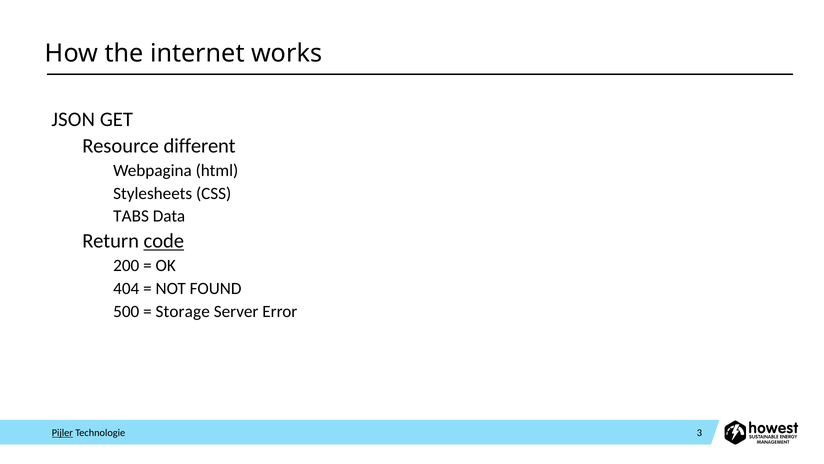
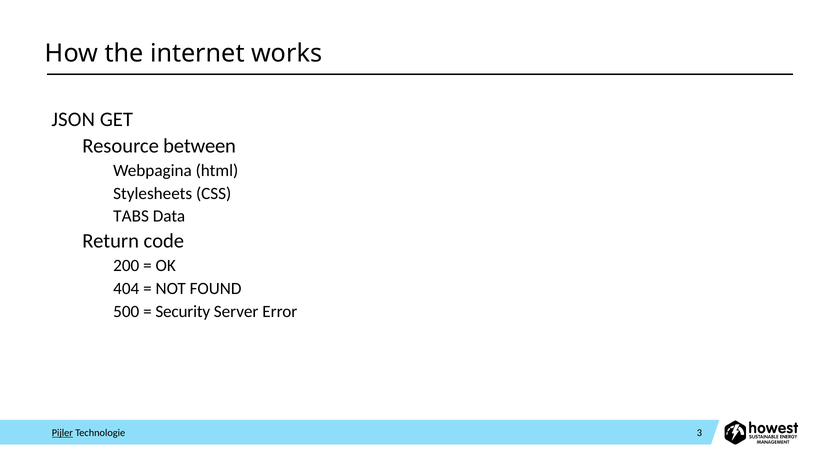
different: different -> between
code underline: present -> none
Storage: Storage -> Security
